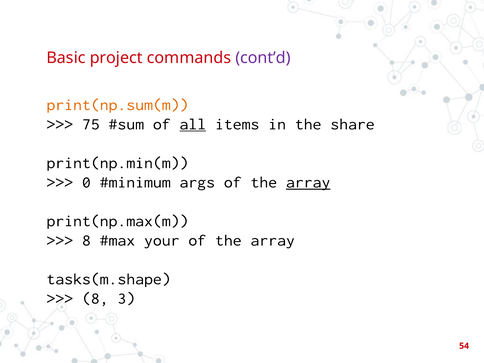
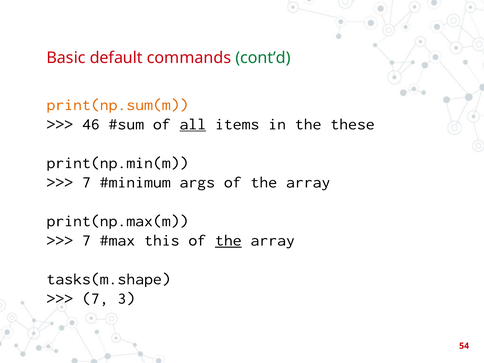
project: project -> default
cont’d colour: purple -> green
75: 75 -> 46
share: share -> these
0 at (86, 182): 0 -> 7
array at (308, 182) underline: present -> none
8 at (86, 240): 8 -> 7
your: your -> this
the at (228, 240) underline: none -> present
8 at (95, 298): 8 -> 7
